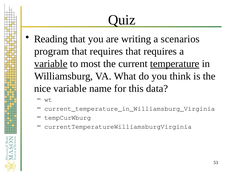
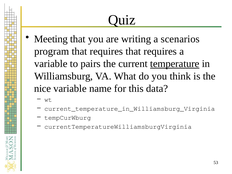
Reading: Reading -> Meeting
variable at (51, 64) underline: present -> none
most: most -> pairs
